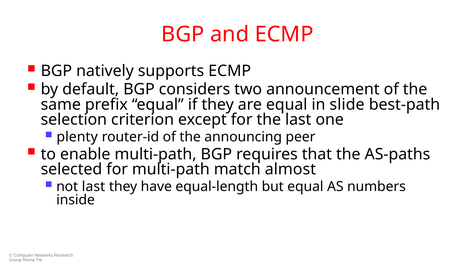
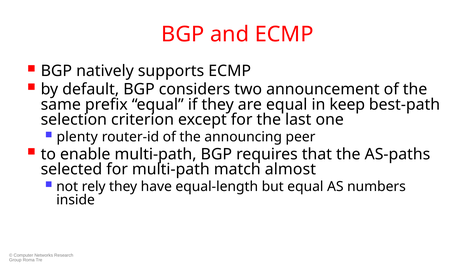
slide: slide -> keep
not last: last -> rely
